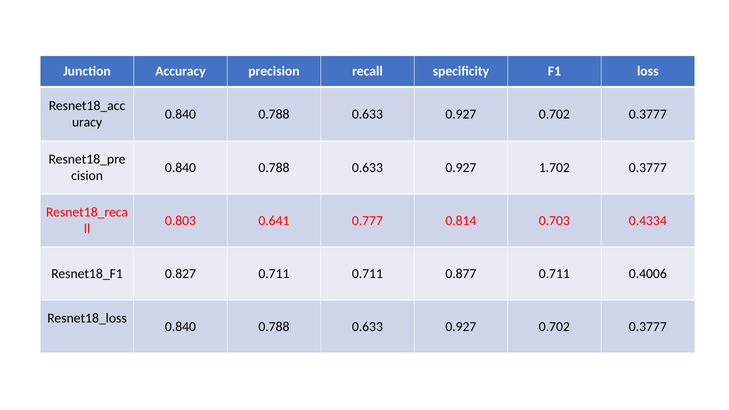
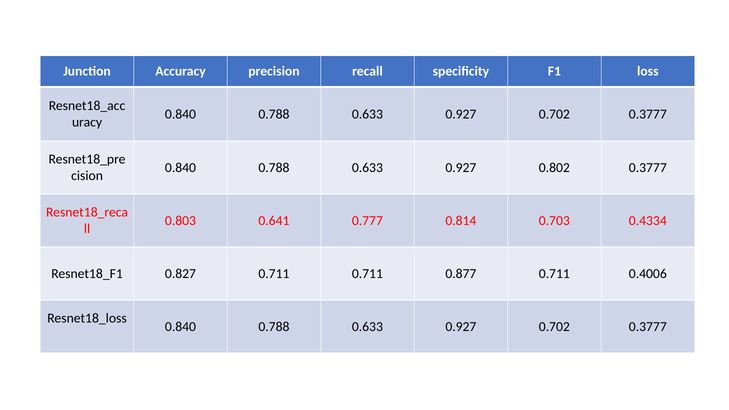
1.702: 1.702 -> 0.802
